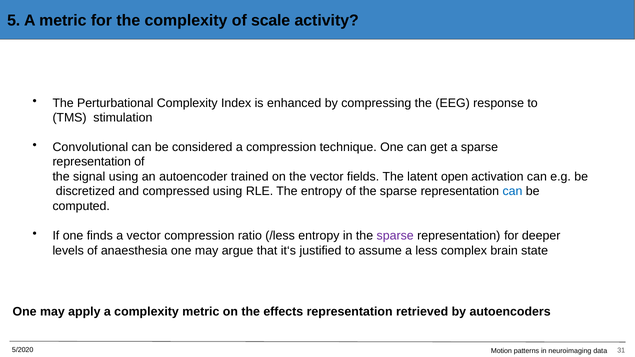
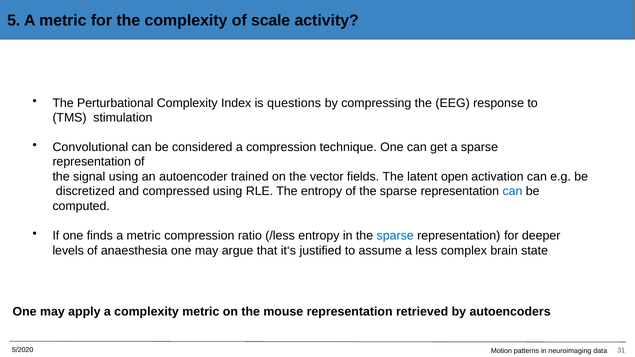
enhanced: enhanced -> questions
finds a vector: vector -> metric
sparse at (395, 236) colour: purple -> blue
effects: effects -> mouse
